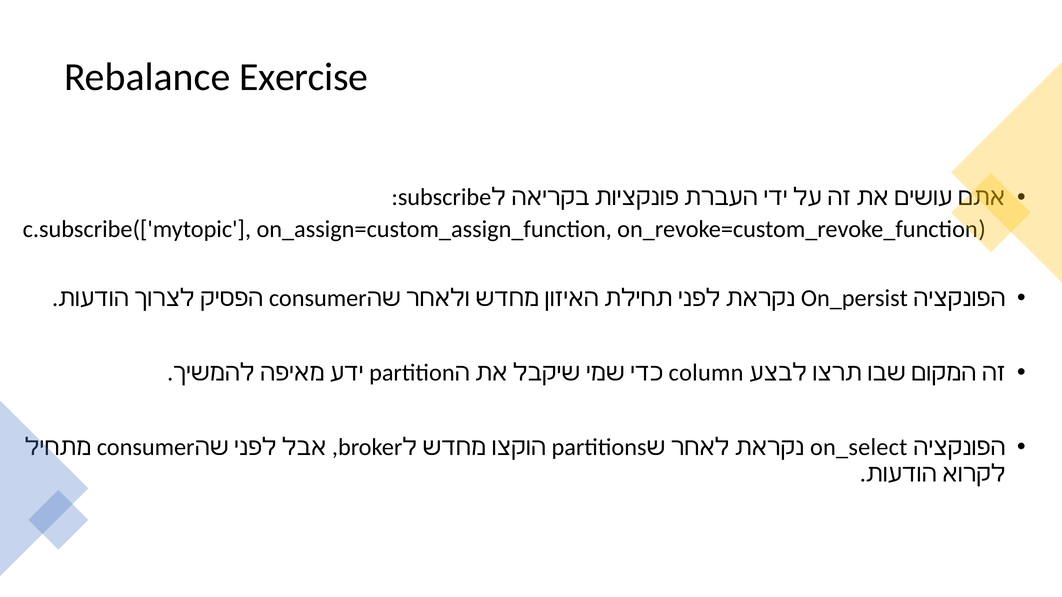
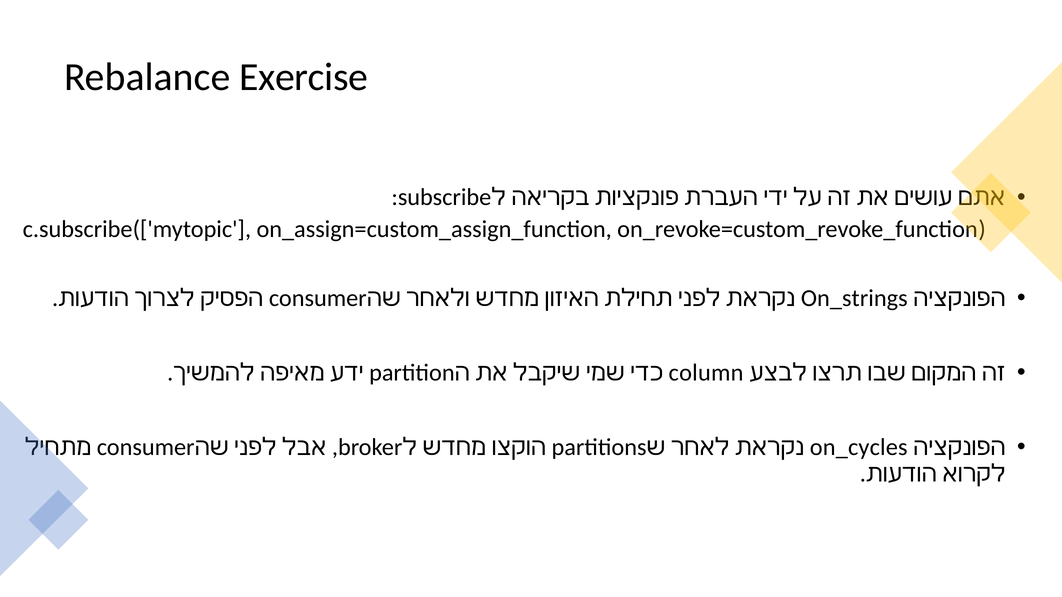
On_persist: On_persist -> On_strings
on_select: on_select -> on_cycles
